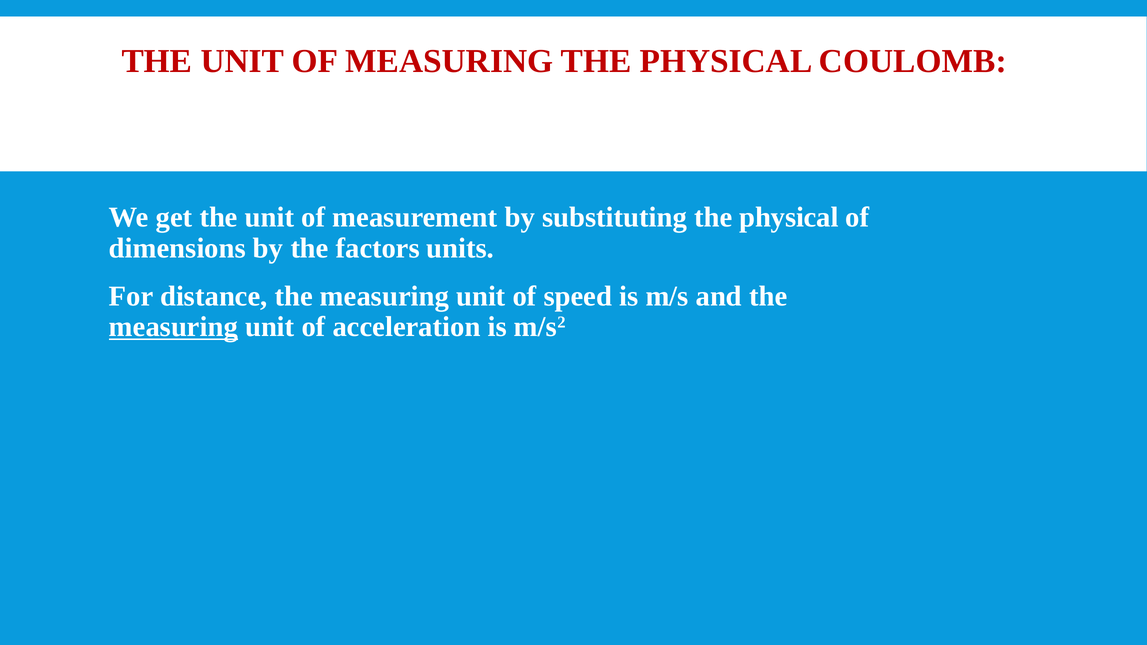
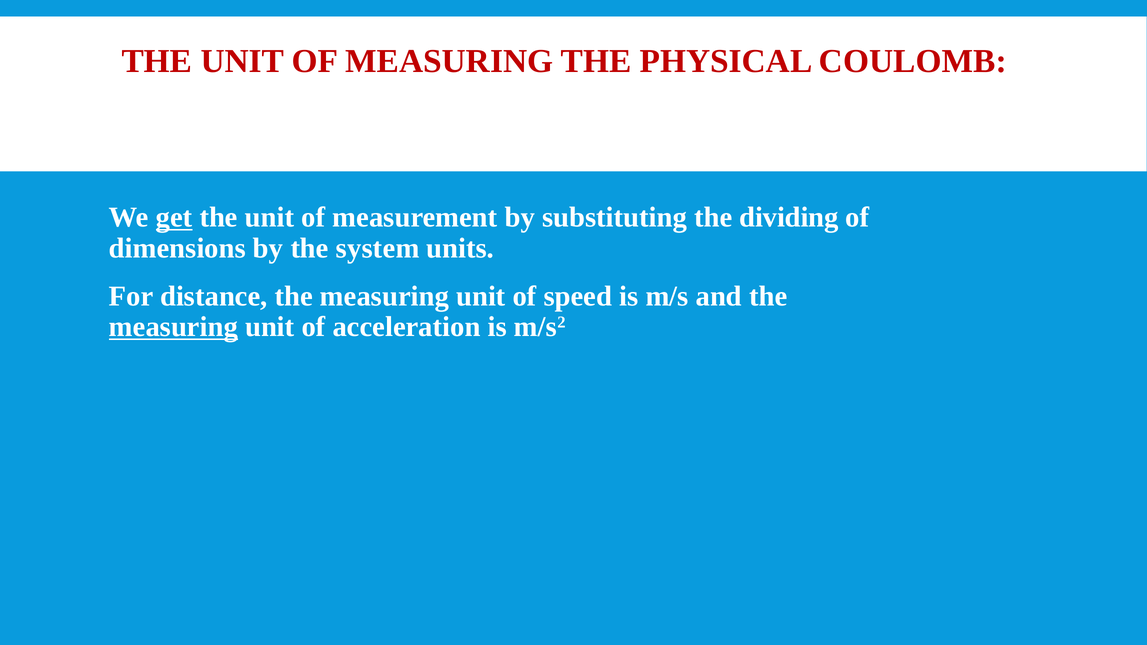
get underline: none -> present
substituting the physical: physical -> dividing
factors: factors -> system
